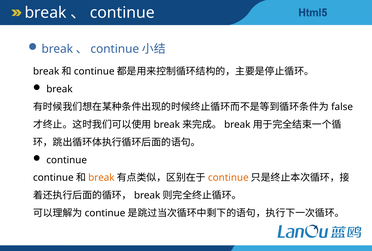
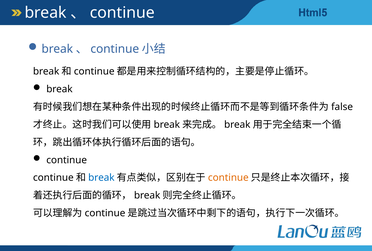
break at (101, 178) colour: orange -> blue
